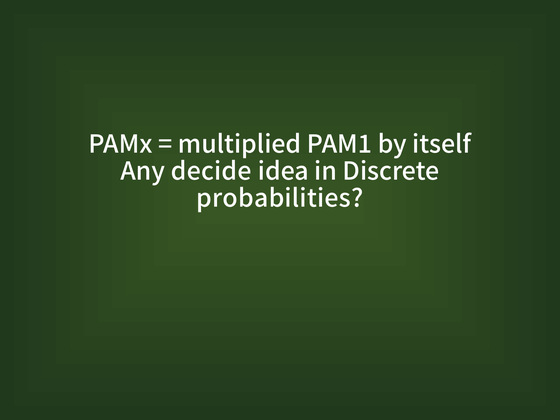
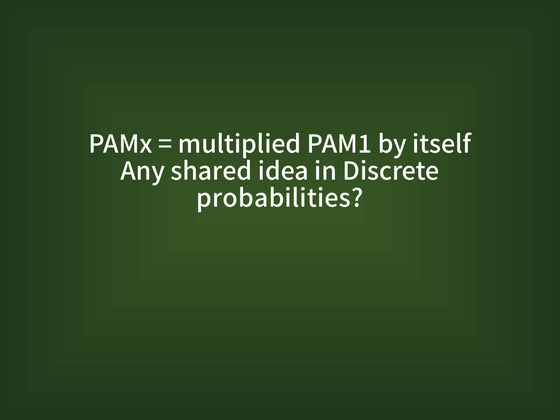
decide: decide -> shared
